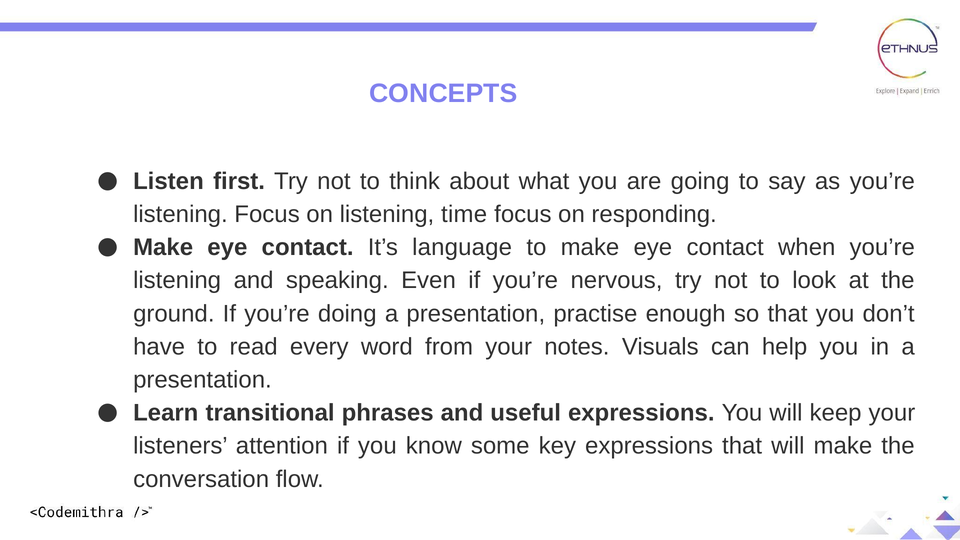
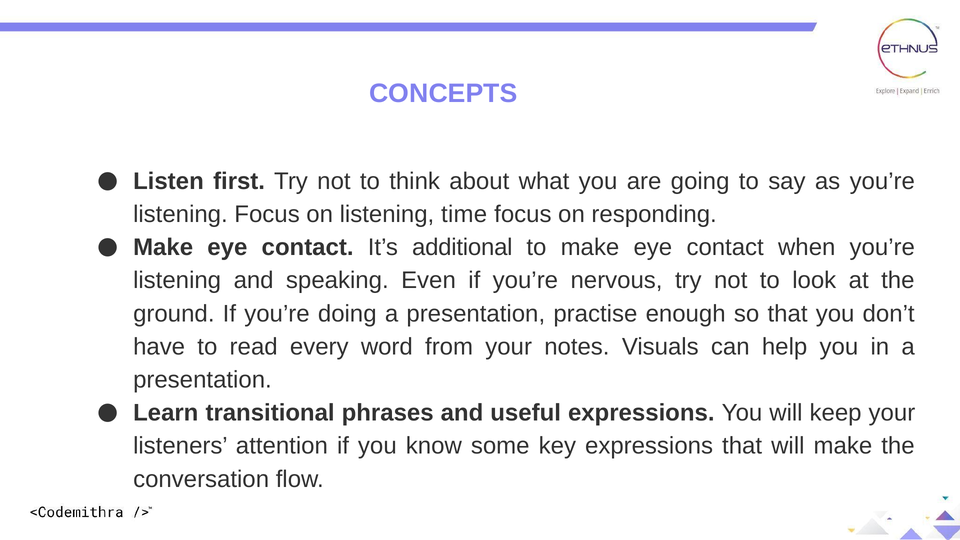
language: language -> additional
